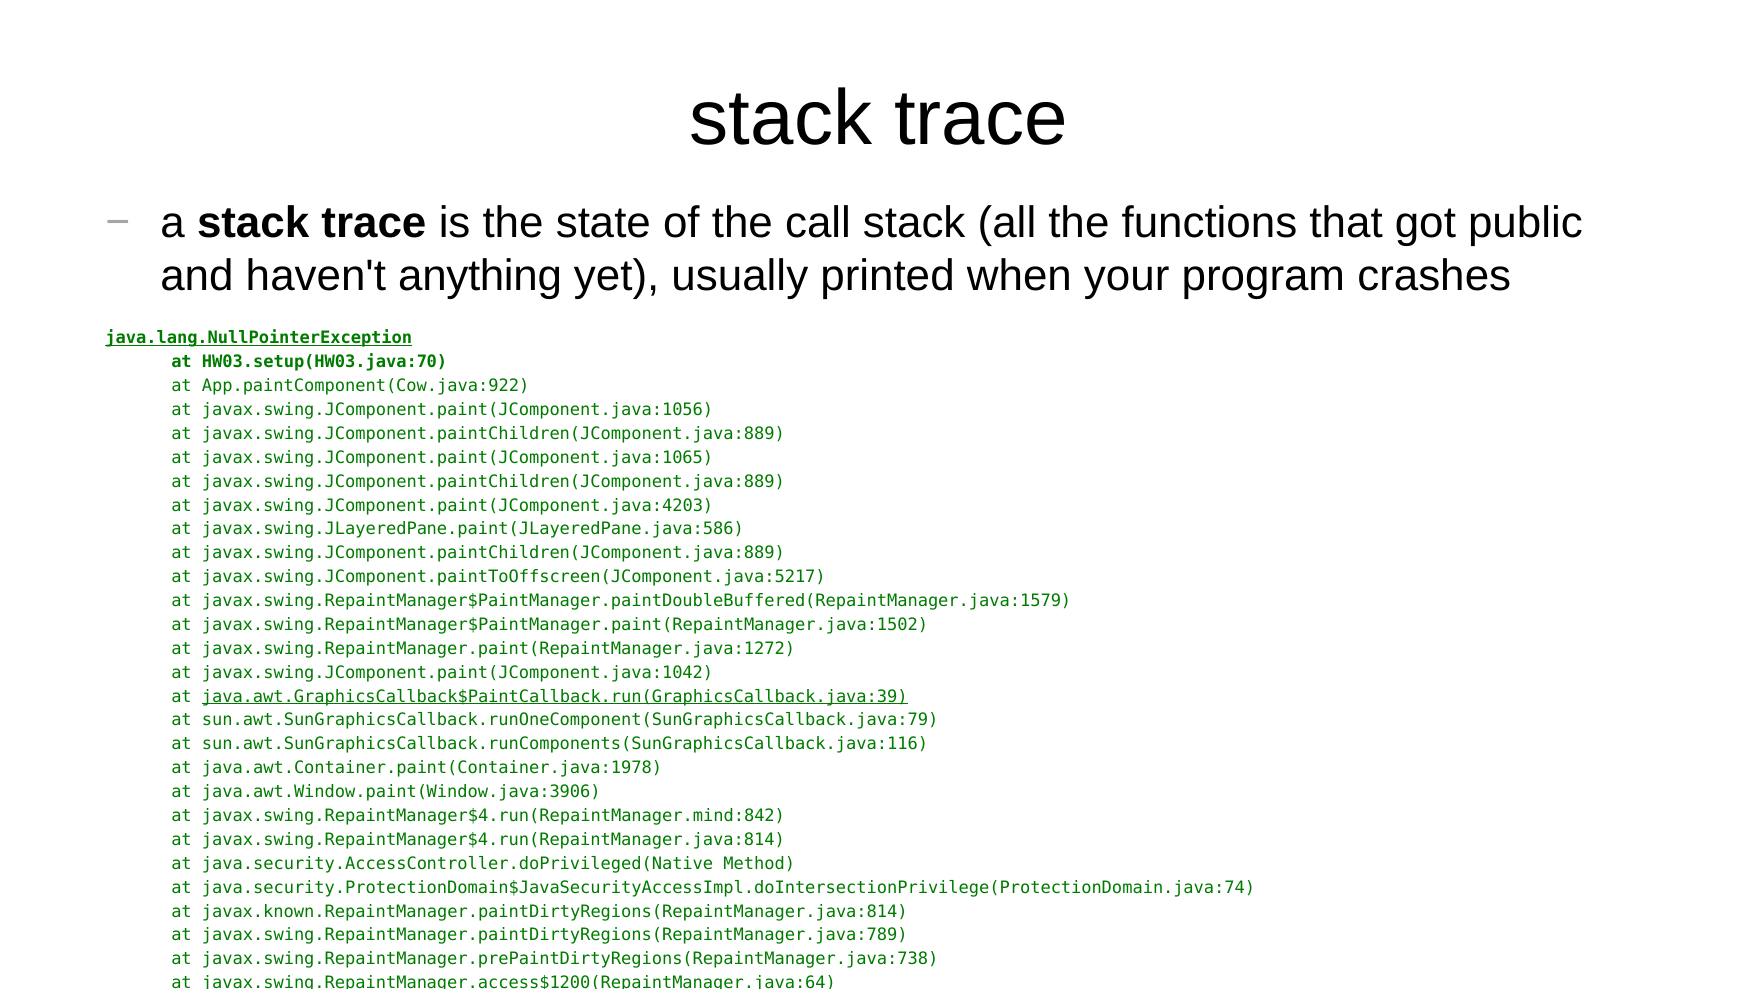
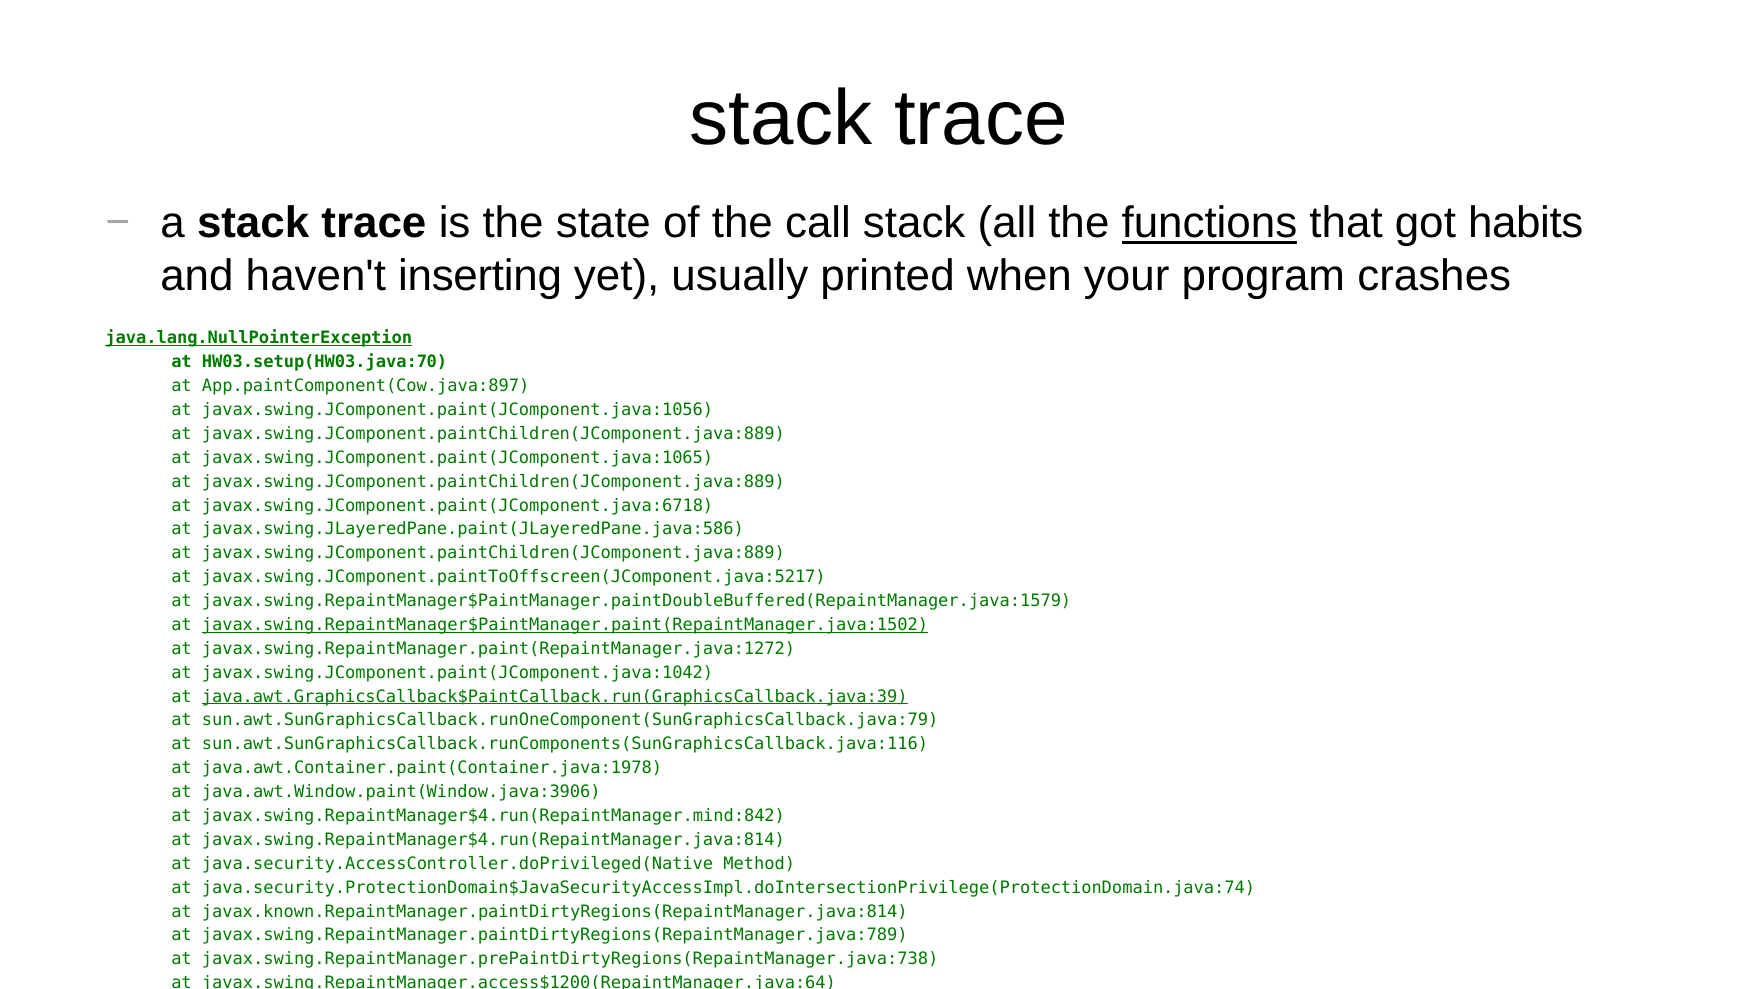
functions underline: none -> present
public: public -> habits
anything: anything -> inserting
App.paintComponent(Cow.java:922: App.paintComponent(Cow.java:922 -> App.paintComponent(Cow.java:897
javax.swing.JComponent.paint(JComponent.java:4203: javax.swing.JComponent.paint(JComponent.java:4203 -> javax.swing.JComponent.paint(JComponent.java:6718
javax.swing.RepaintManager$PaintManager.paint(RepaintManager.java:1502 underline: none -> present
